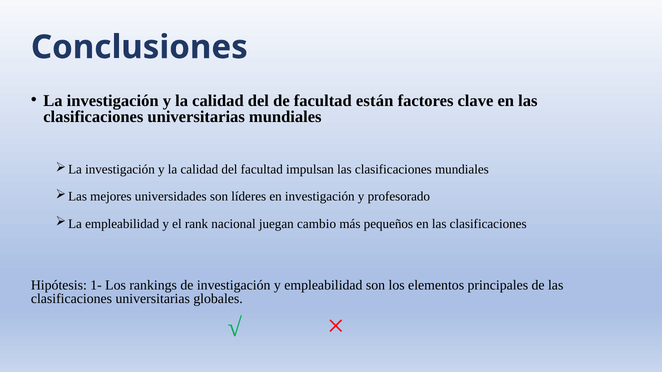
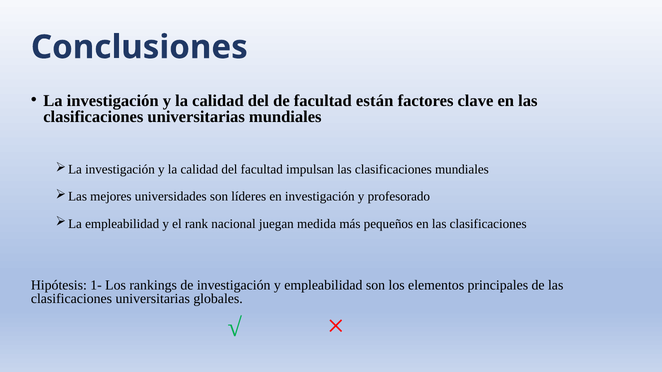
cambio: cambio -> medida
